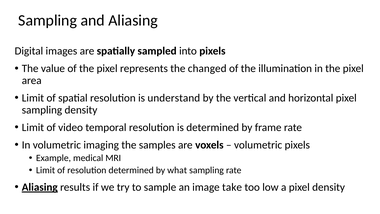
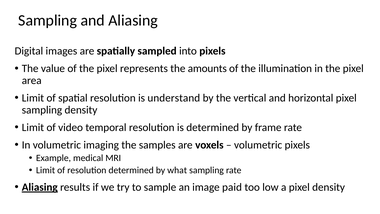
changed: changed -> amounts
take: take -> paid
